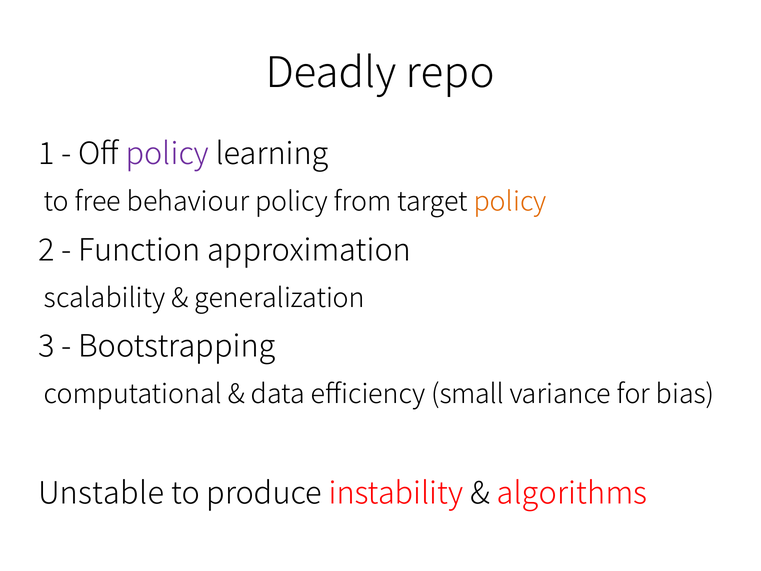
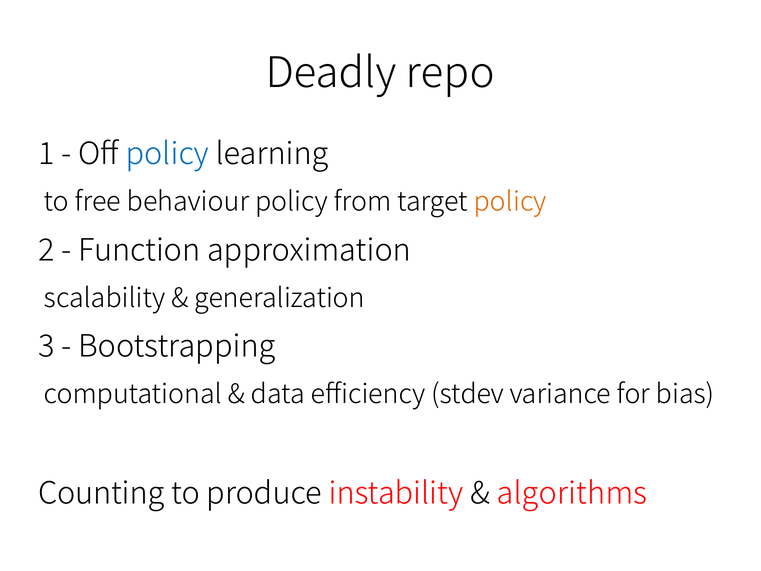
policy at (167, 154) colour: purple -> blue
small: small -> stdev
Unstable: Unstable -> Counting
